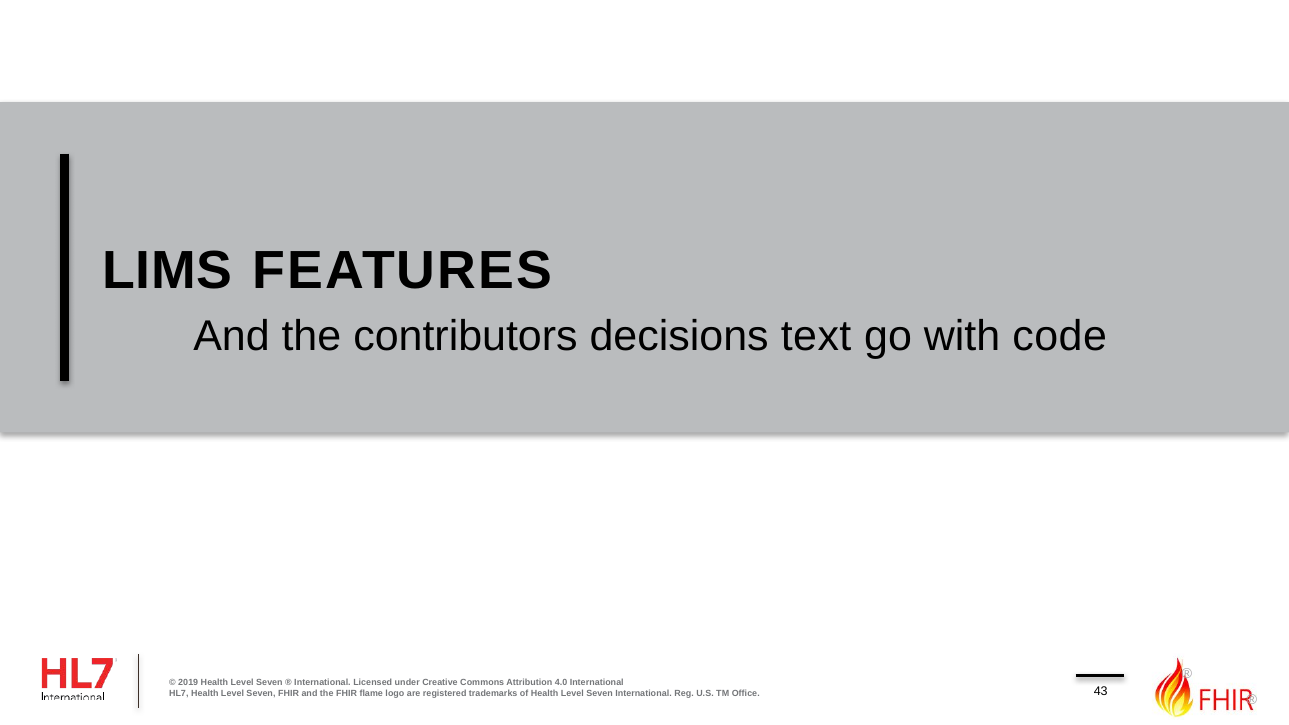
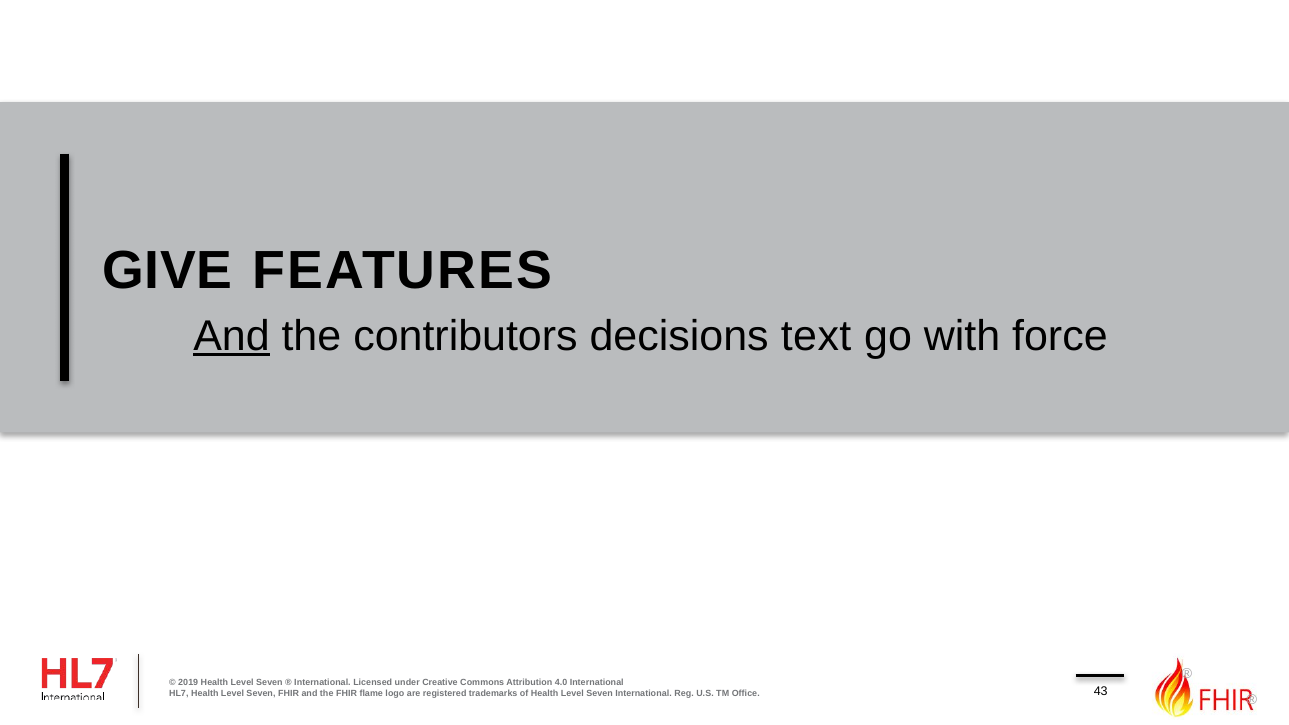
LIMS: LIMS -> GIVE
And at (231, 336) underline: none -> present
code: code -> force
